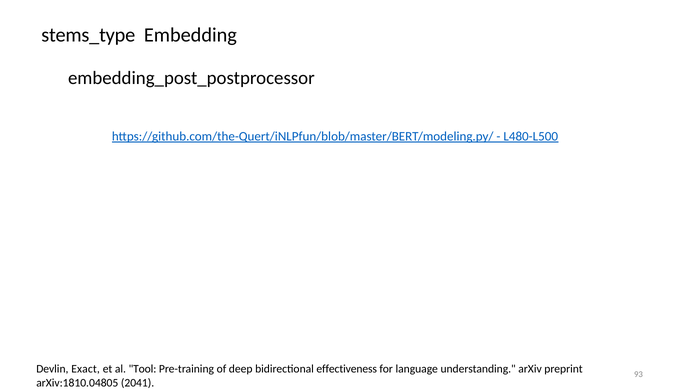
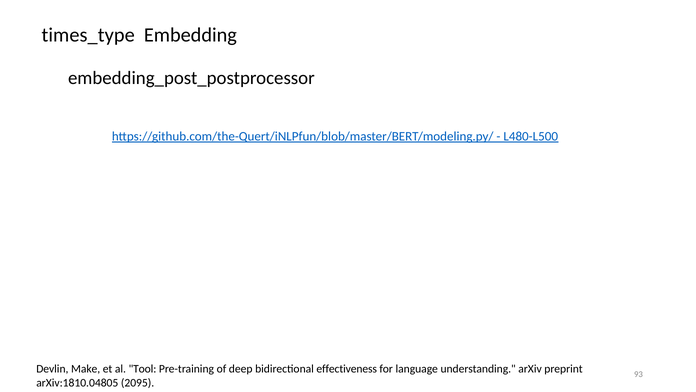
stems_type: stems_type -> times_type
Exact: Exact -> Make
2041: 2041 -> 2095
